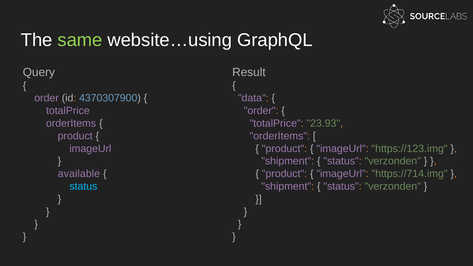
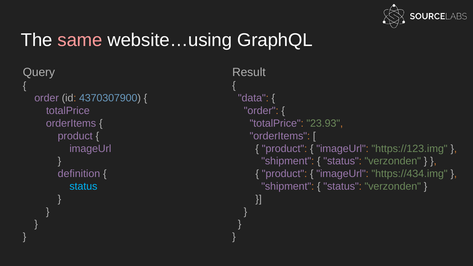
same colour: light green -> pink
available: available -> definition
https://714.img: https://714.img -> https://434.img
